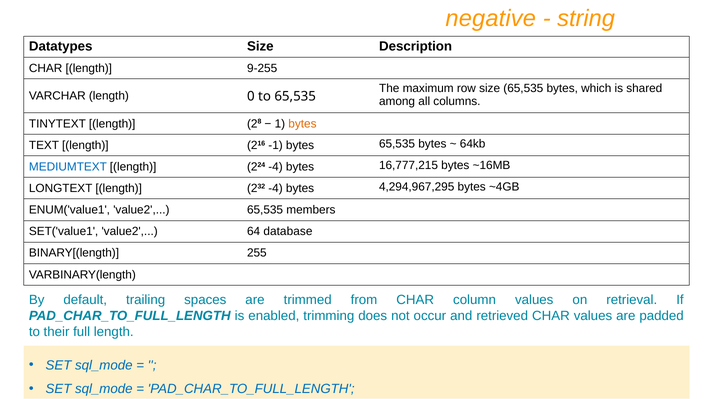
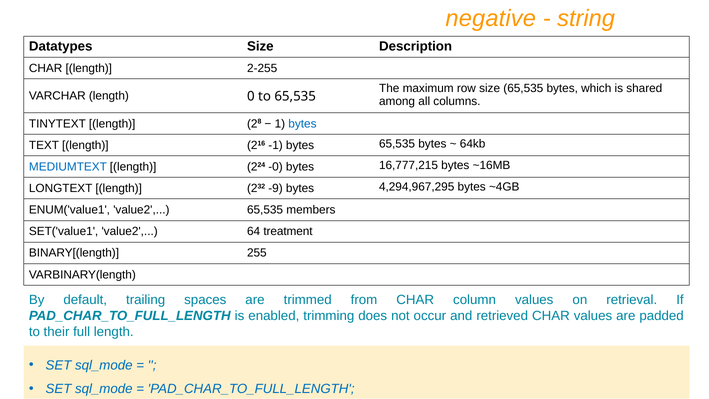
9-255: 9-255 -> 2-255
bytes at (302, 124) colour: orange -> blue
224 -4: -4 -> -0
232 -4: -4 -> -9
database: database -> treatment
